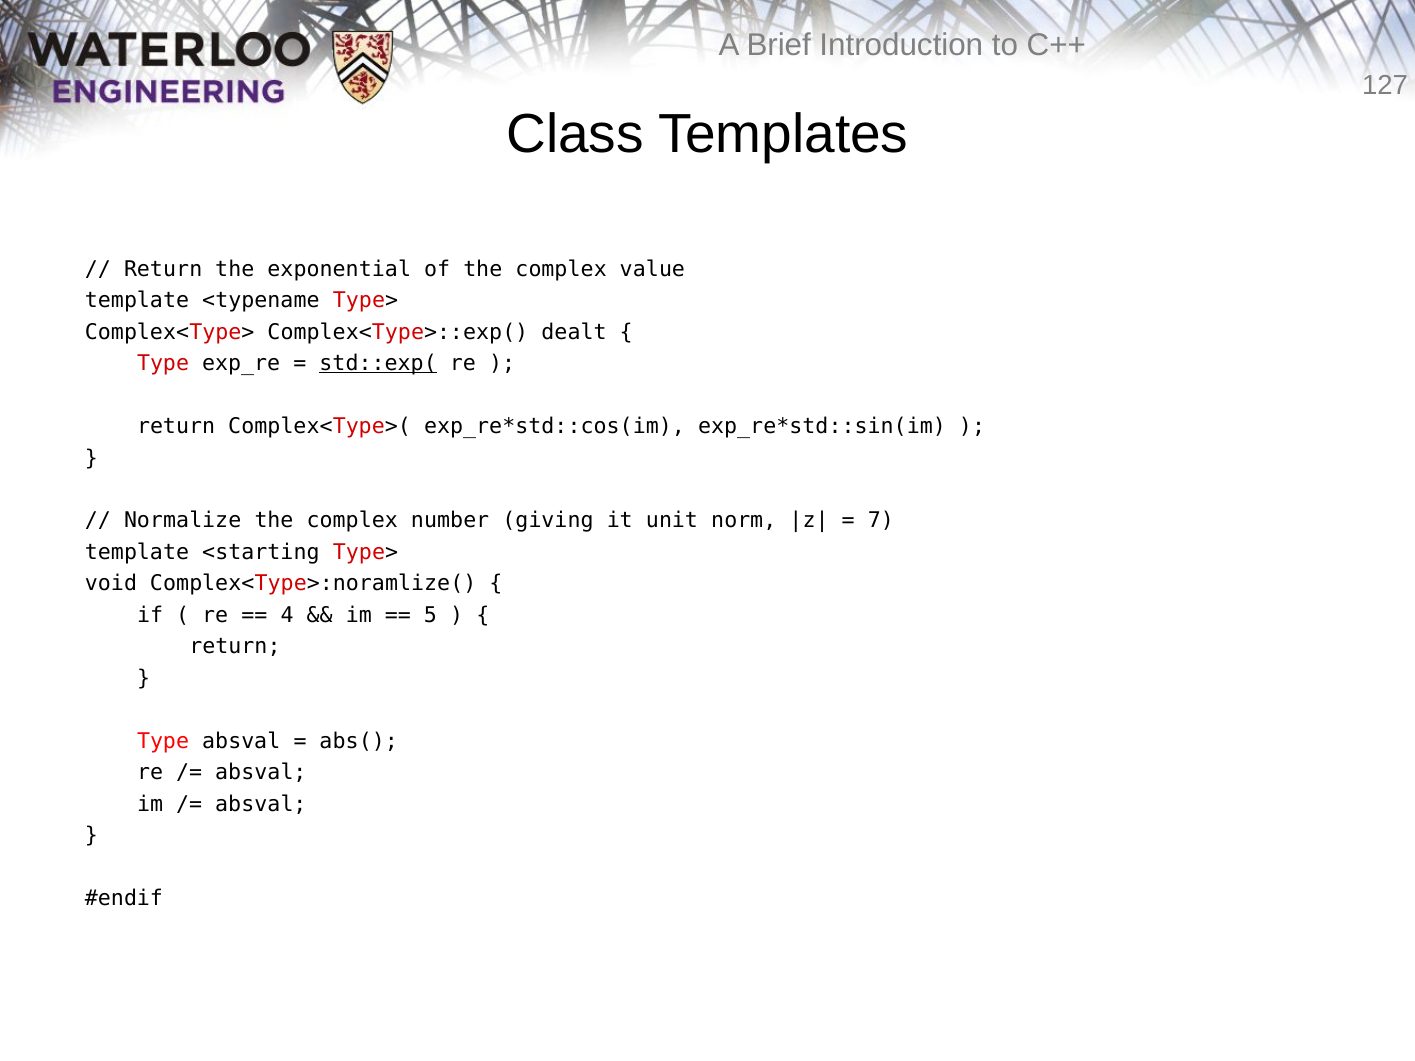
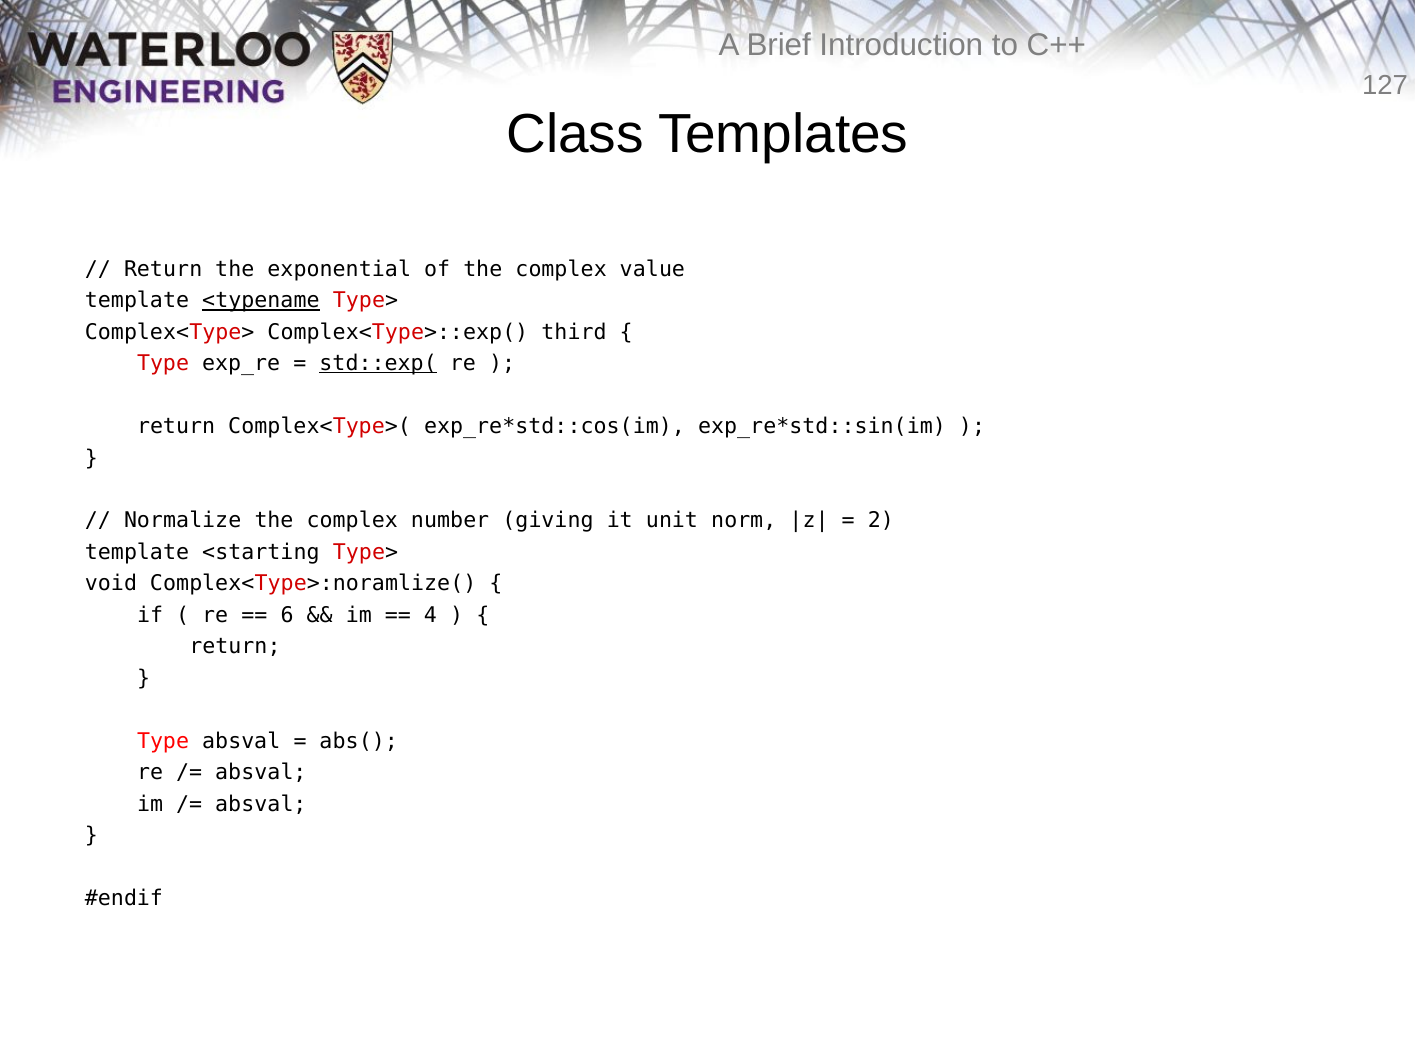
<typename underline: none -> present
dealt: dealt -> third
7: 7 -> 2
4: 4 -> 6
5: 5 -> 4
